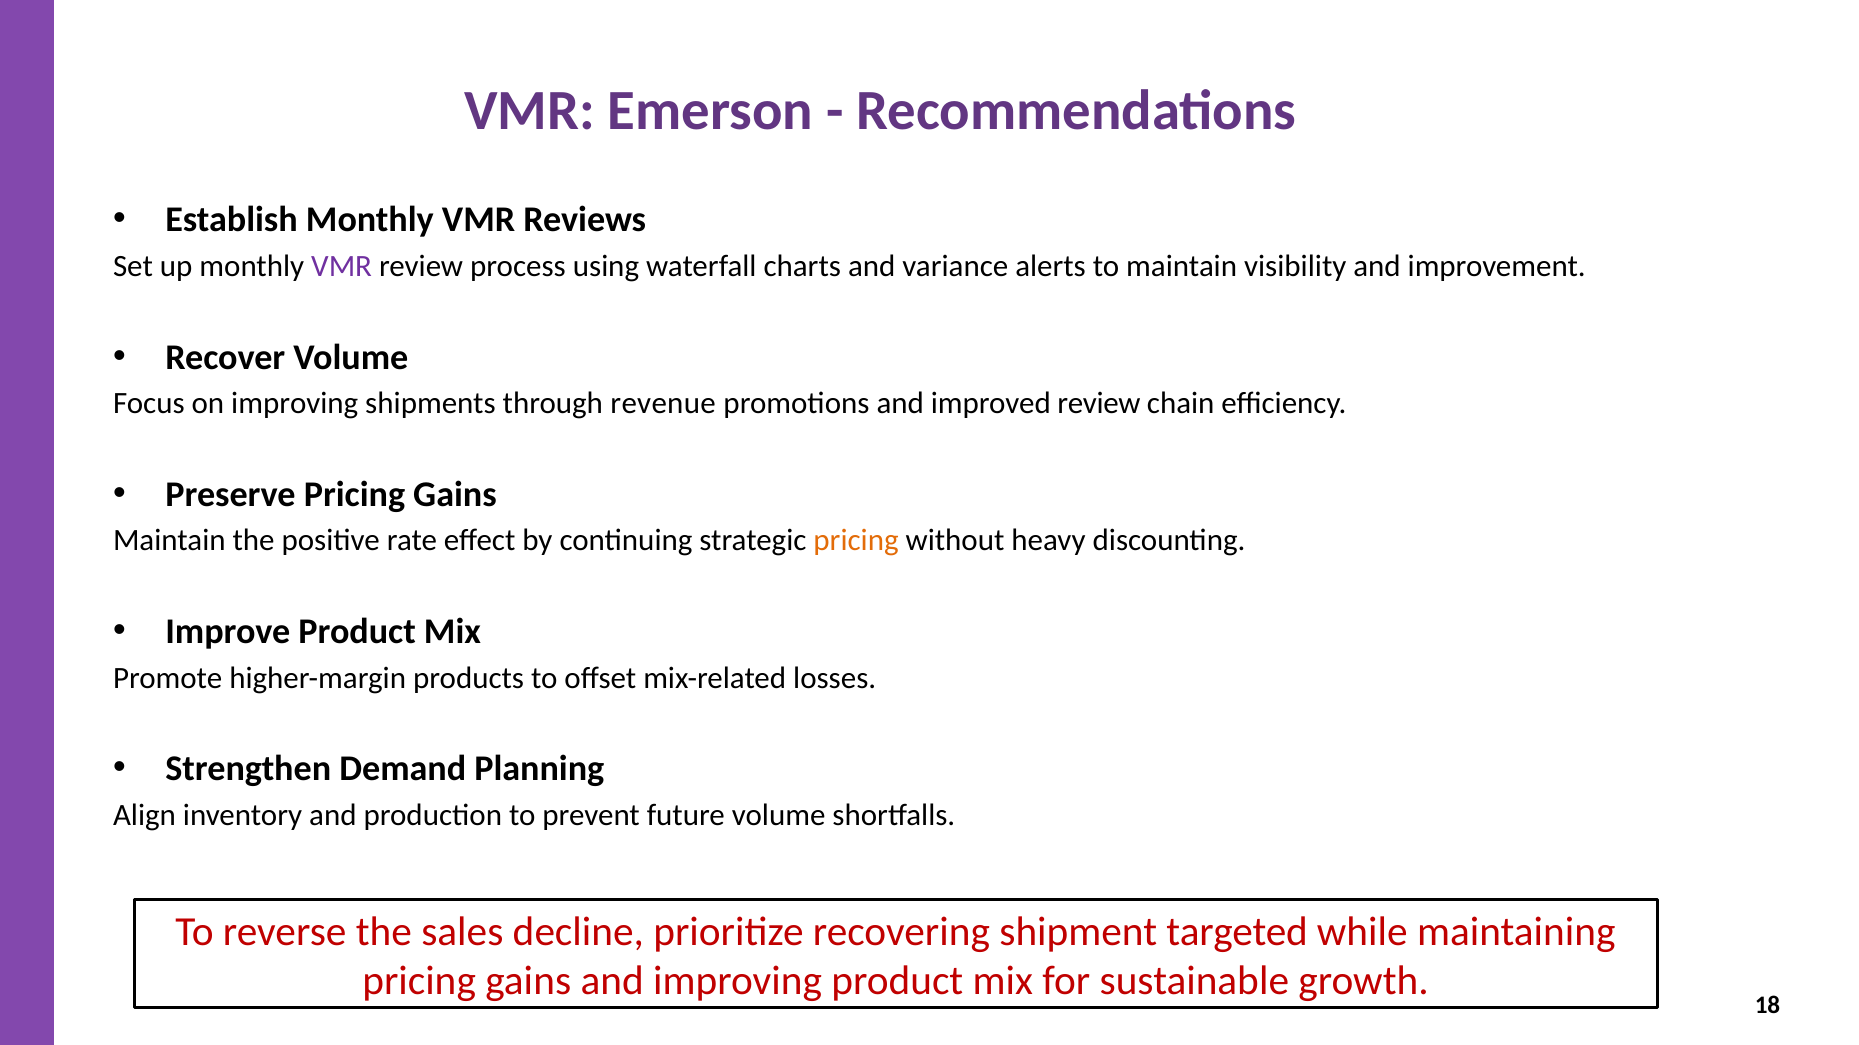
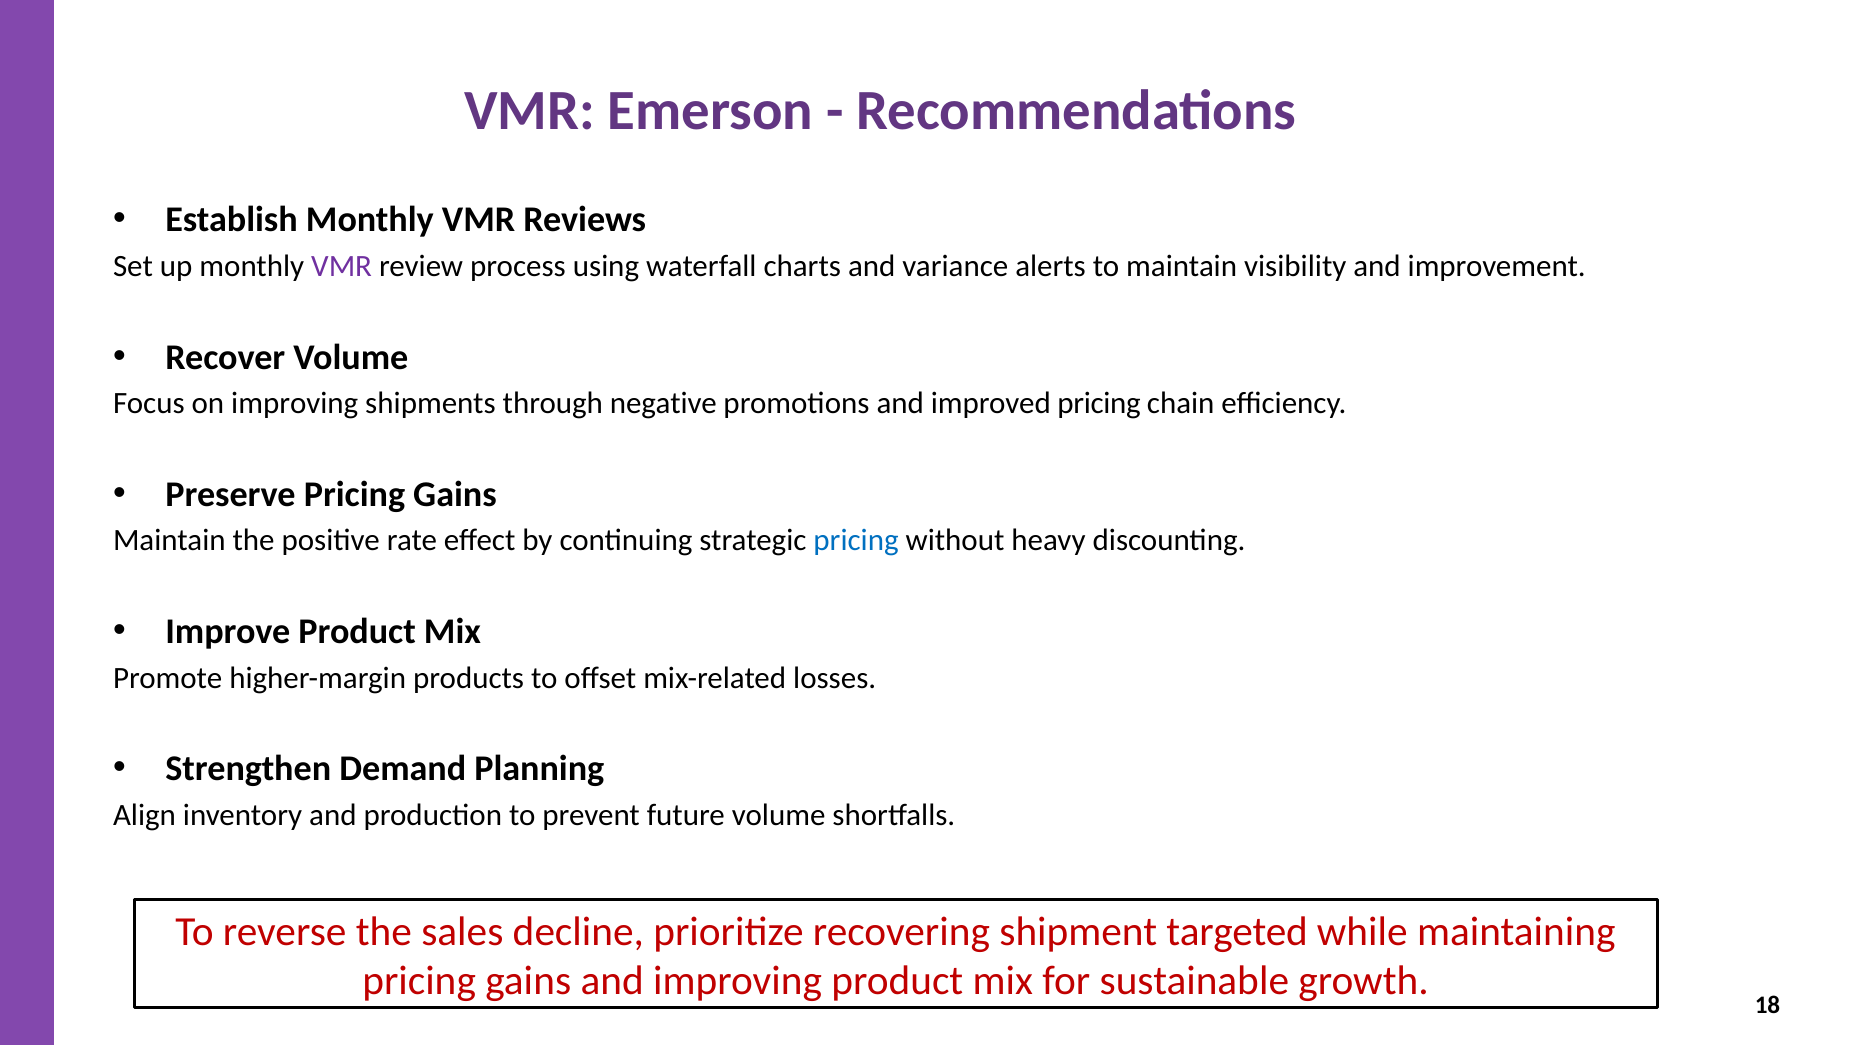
revenue: revenue -> negative
improved review: review -> pricing
pricing at (856, 541) colour: orange -> blue
